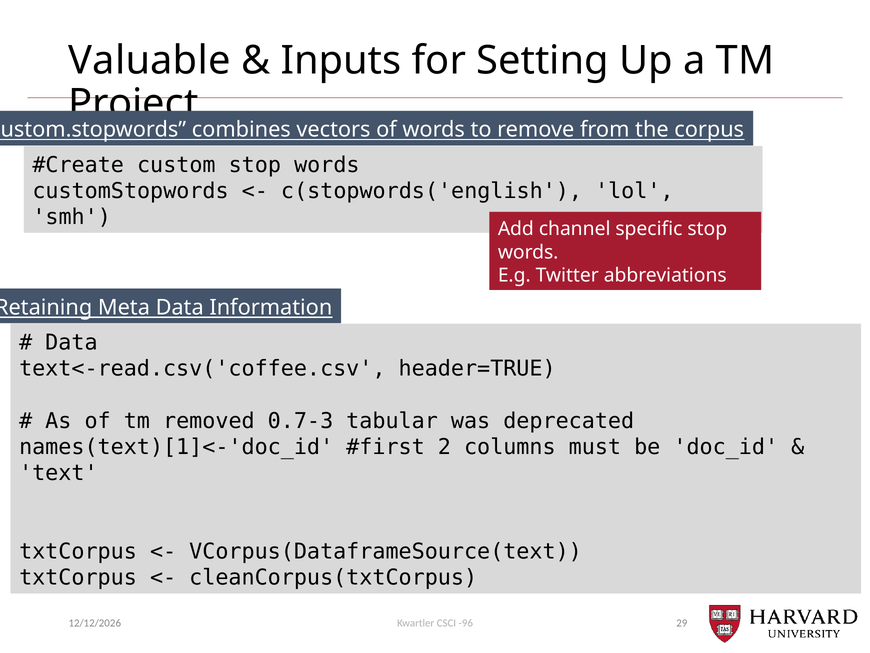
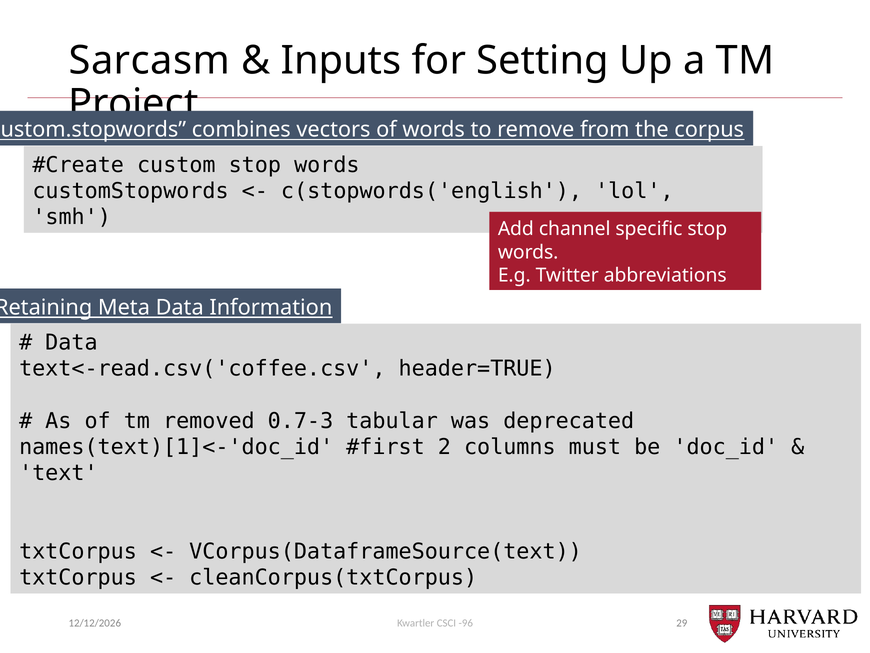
Valuable: Valuable -> Sarcasm
